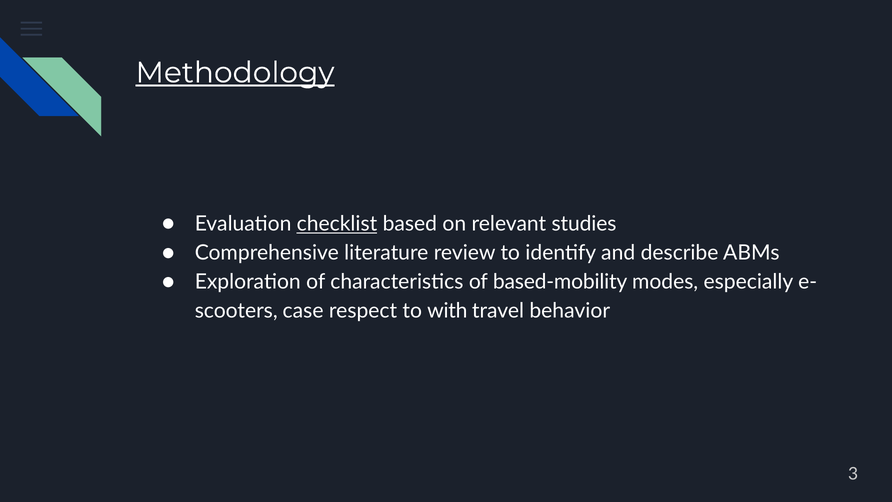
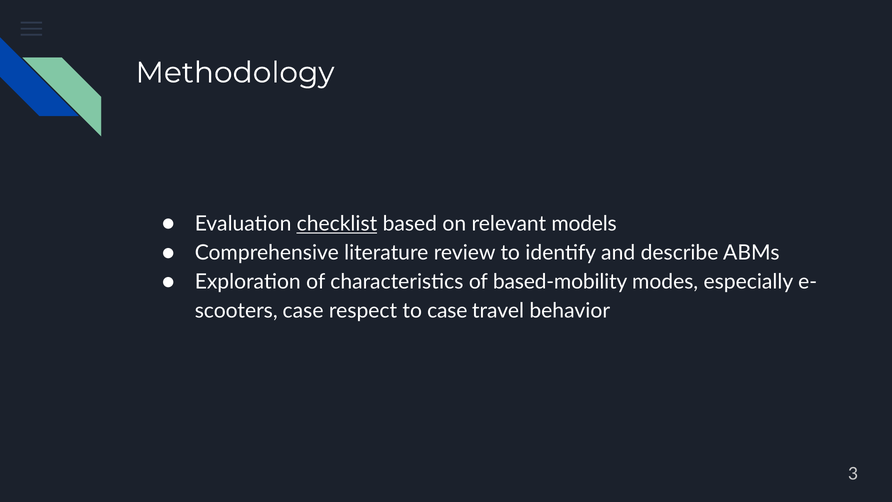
Methodology underline: present -> none
studies: studies -> models
to with: with -> case
